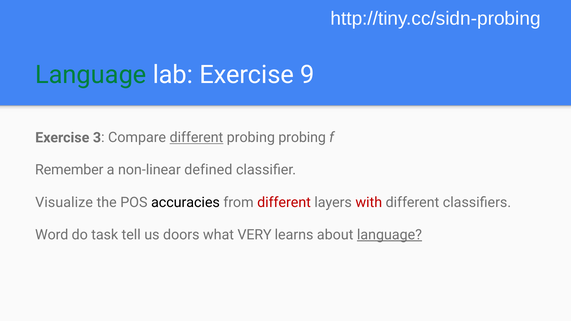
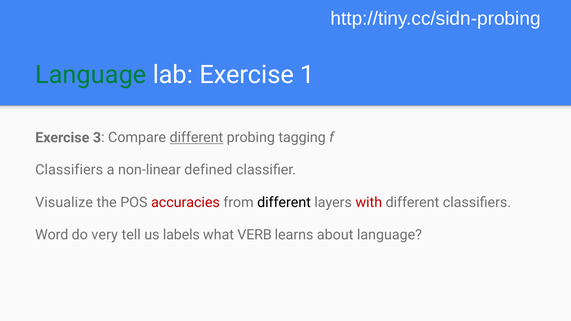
9: 9 -> 1
probing probing: probing -> tagging
Remember at (69, 170): Remember -> Classifiers
accuracies colour: black -> red
different at (284, 202) colour: red -> black
task: task -> very
doors: doors -> labels
VERY: VERY -> VERB
language at (389, 235) underline: present -> none
